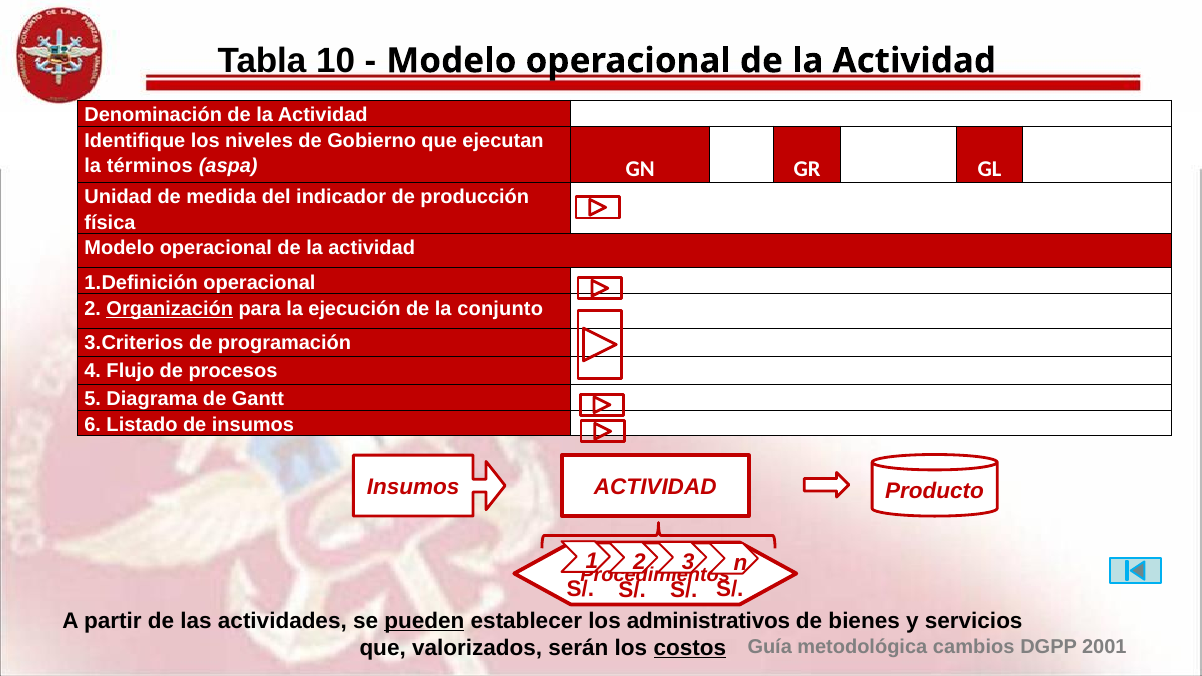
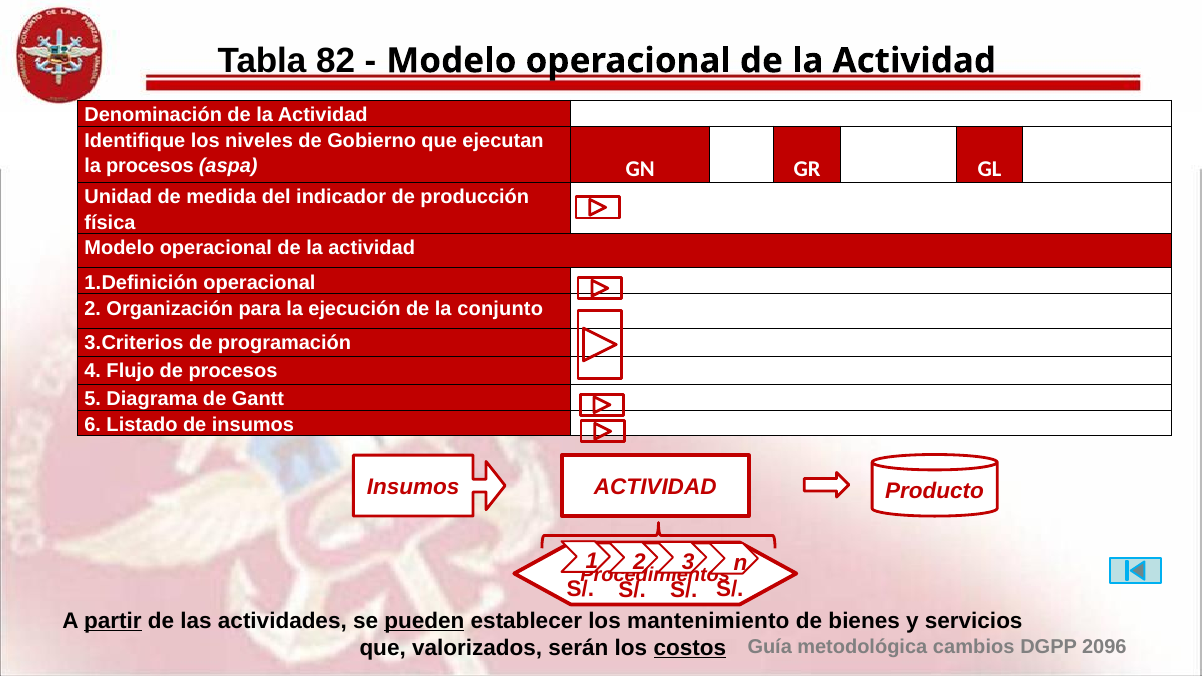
10: 10 -> 82
la términos: términos -> procesos
Organización underline: present -> none
partir underline: none -> present
administrativos: administrativos -> mantenimiento
2001: 2001 -> 2096
